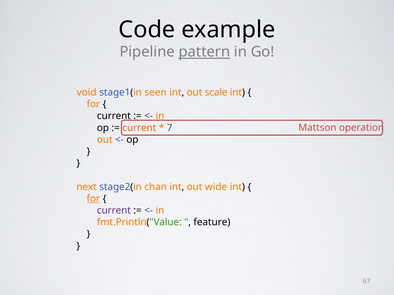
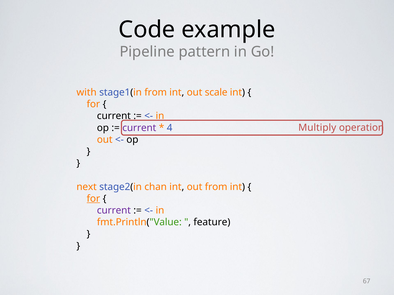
pattern underline: present -> none
void: void -> with
stage1(in seen: seen -> from
Mattson: Mattson -> Multiply
current at (139, 128) colour: orange -> purple
7: 7 -> 4
out wide: wide -> from
